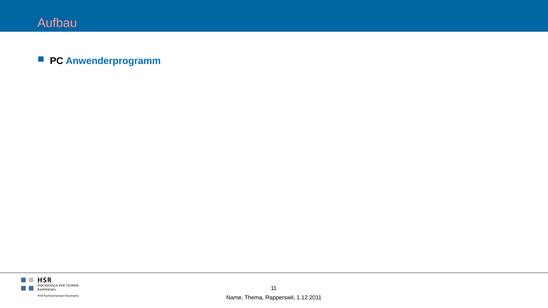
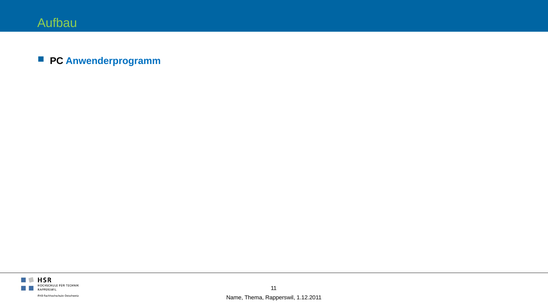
Aufbau colour: pink -> light green
